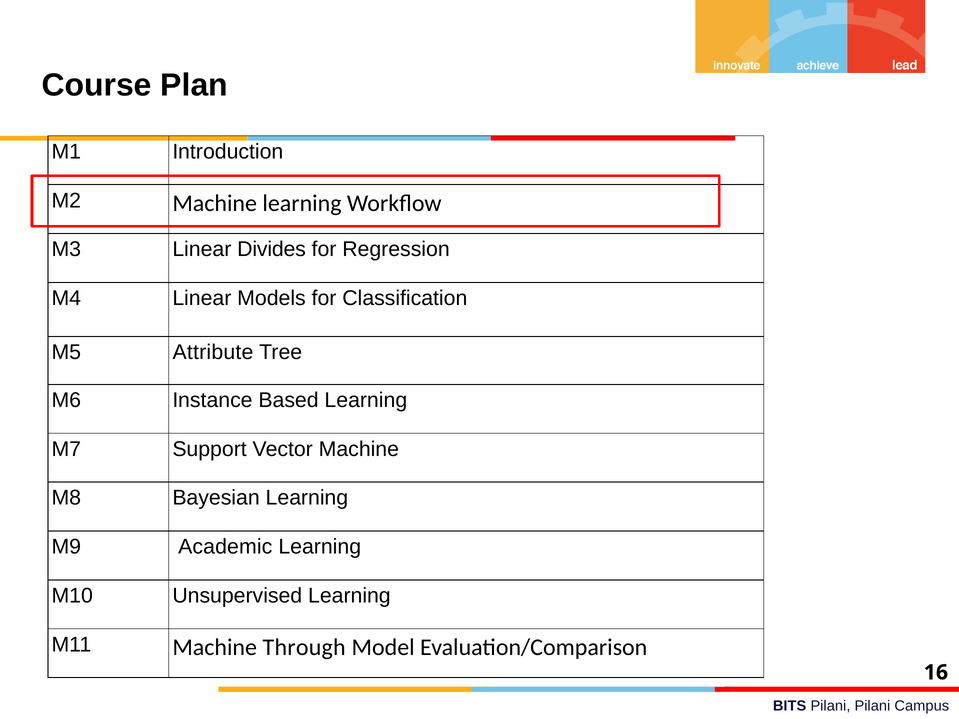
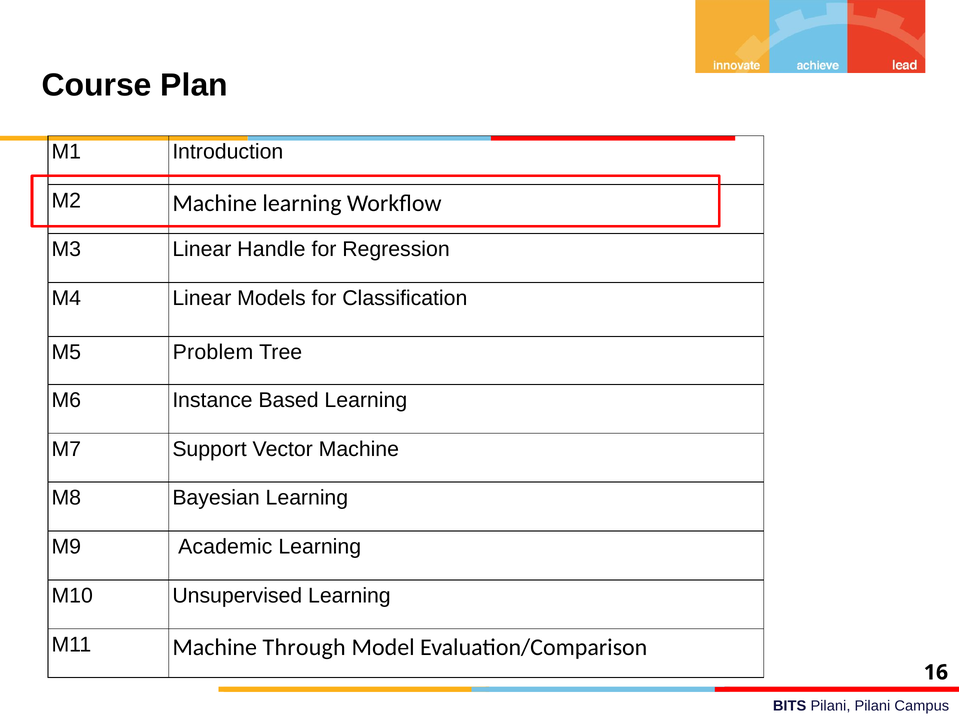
Divides: Divides -> Handle
Attribute: Attribute -> Problem
